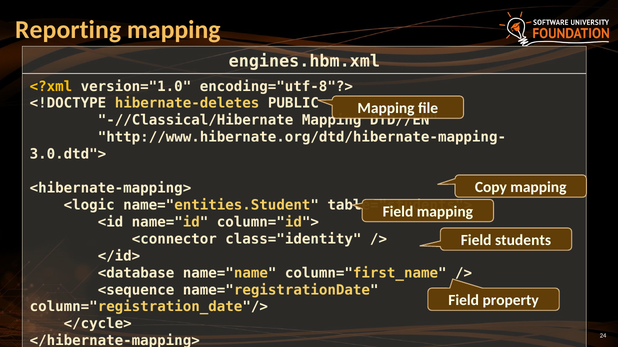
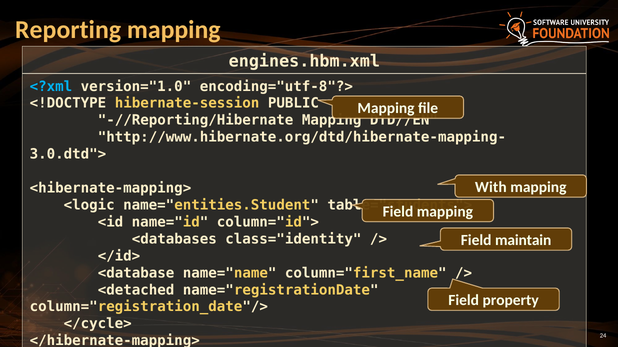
<?xml colour: yellow -> light blue
hibernate-deletes: hibernate-deletes -> hibernate-session
-//Classical/Hibernate: -//Classical/Hibernate -> -//Reporting/Hibernate
Copy: Copy -> With
<connector: <connector -> <databases
students: students -> maintain
<sequence: <sequence -> <detached
